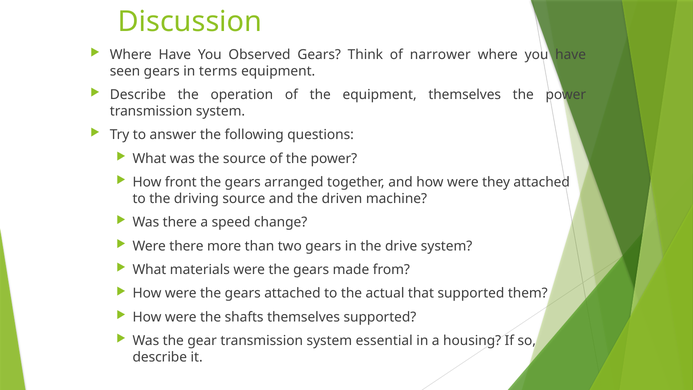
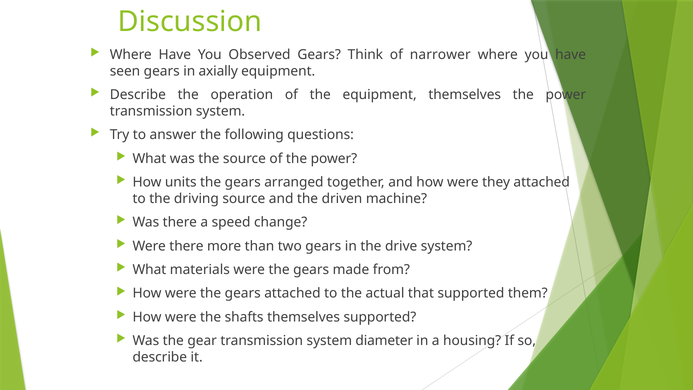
terms: terms -> axially
front: front -> units
essential: essential -> diameter
